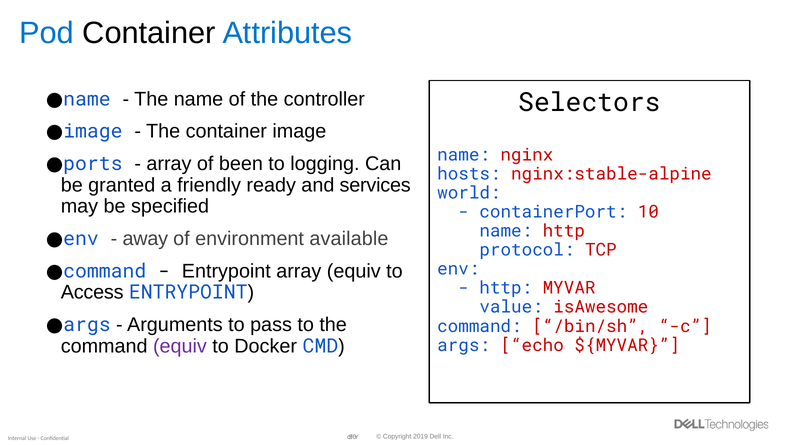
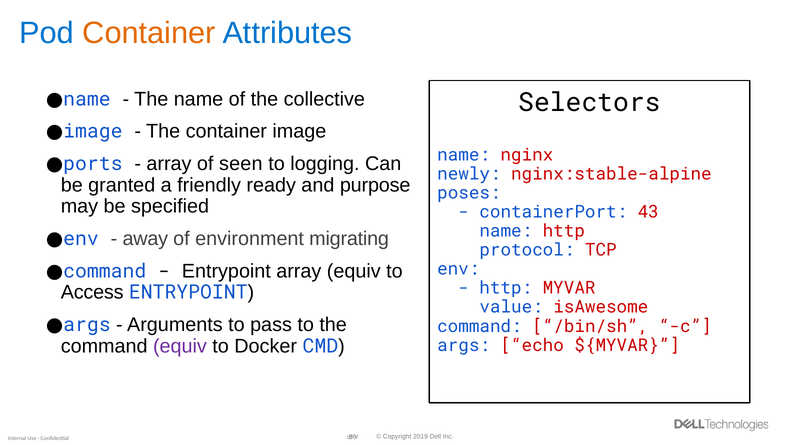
Container at (149, 33) colour: black -> orange
controller: controller -> collective
been: been -> seen
hosts: hosts -> newly
services: services -> purpose
world: world -> poses
10: 10 -> 43
available: available -> migrating
